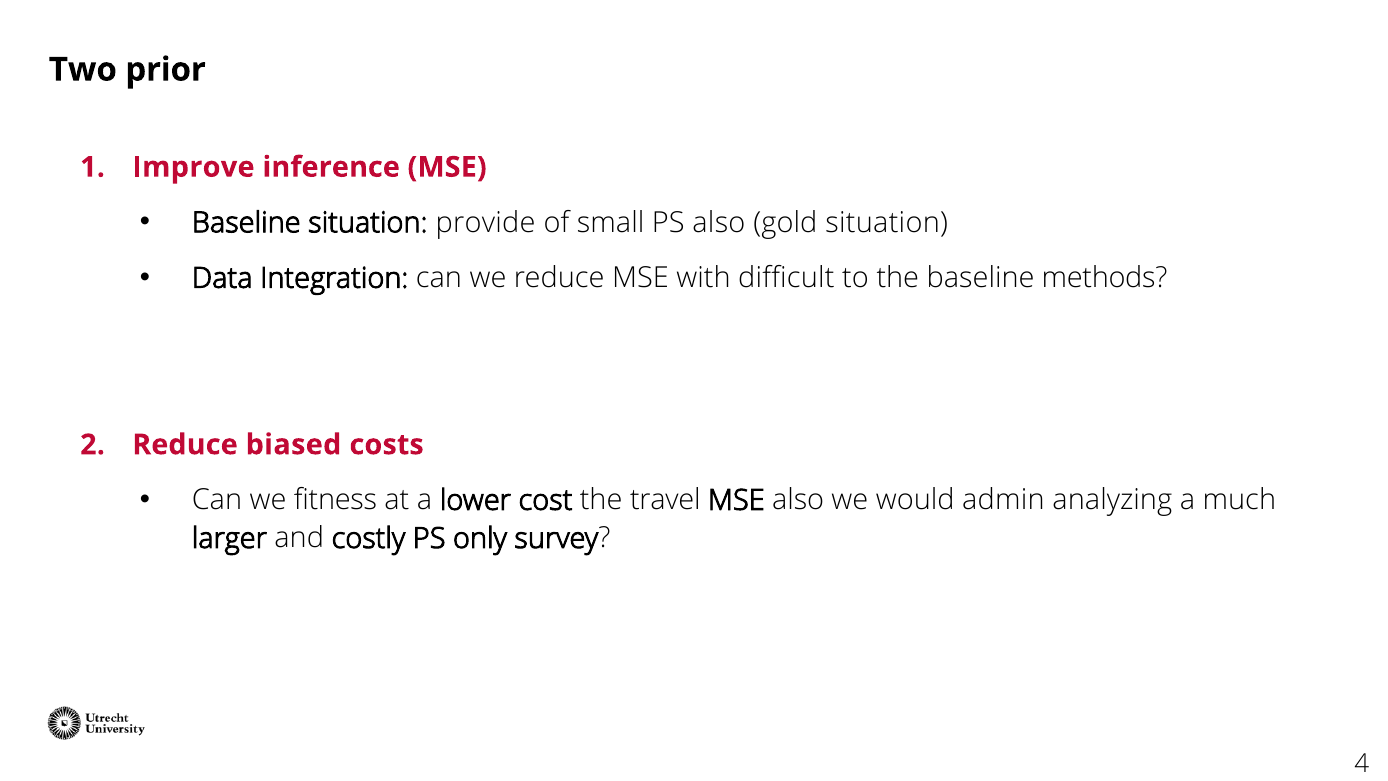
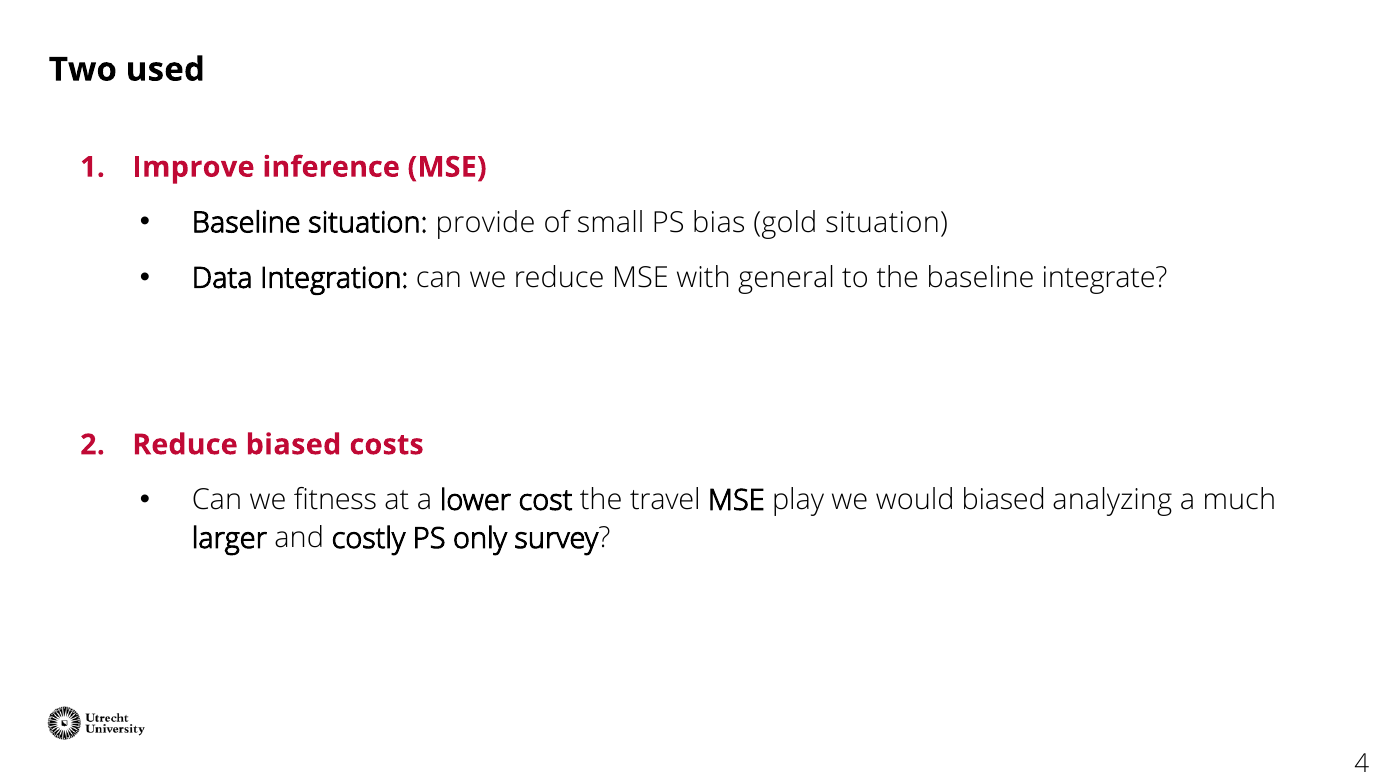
prior: prior -> used
PS also: also -> bias
difficult: difficult -> general
methods: methods -> integrate
MSE also: also -> play
would admin: admin -> biased
